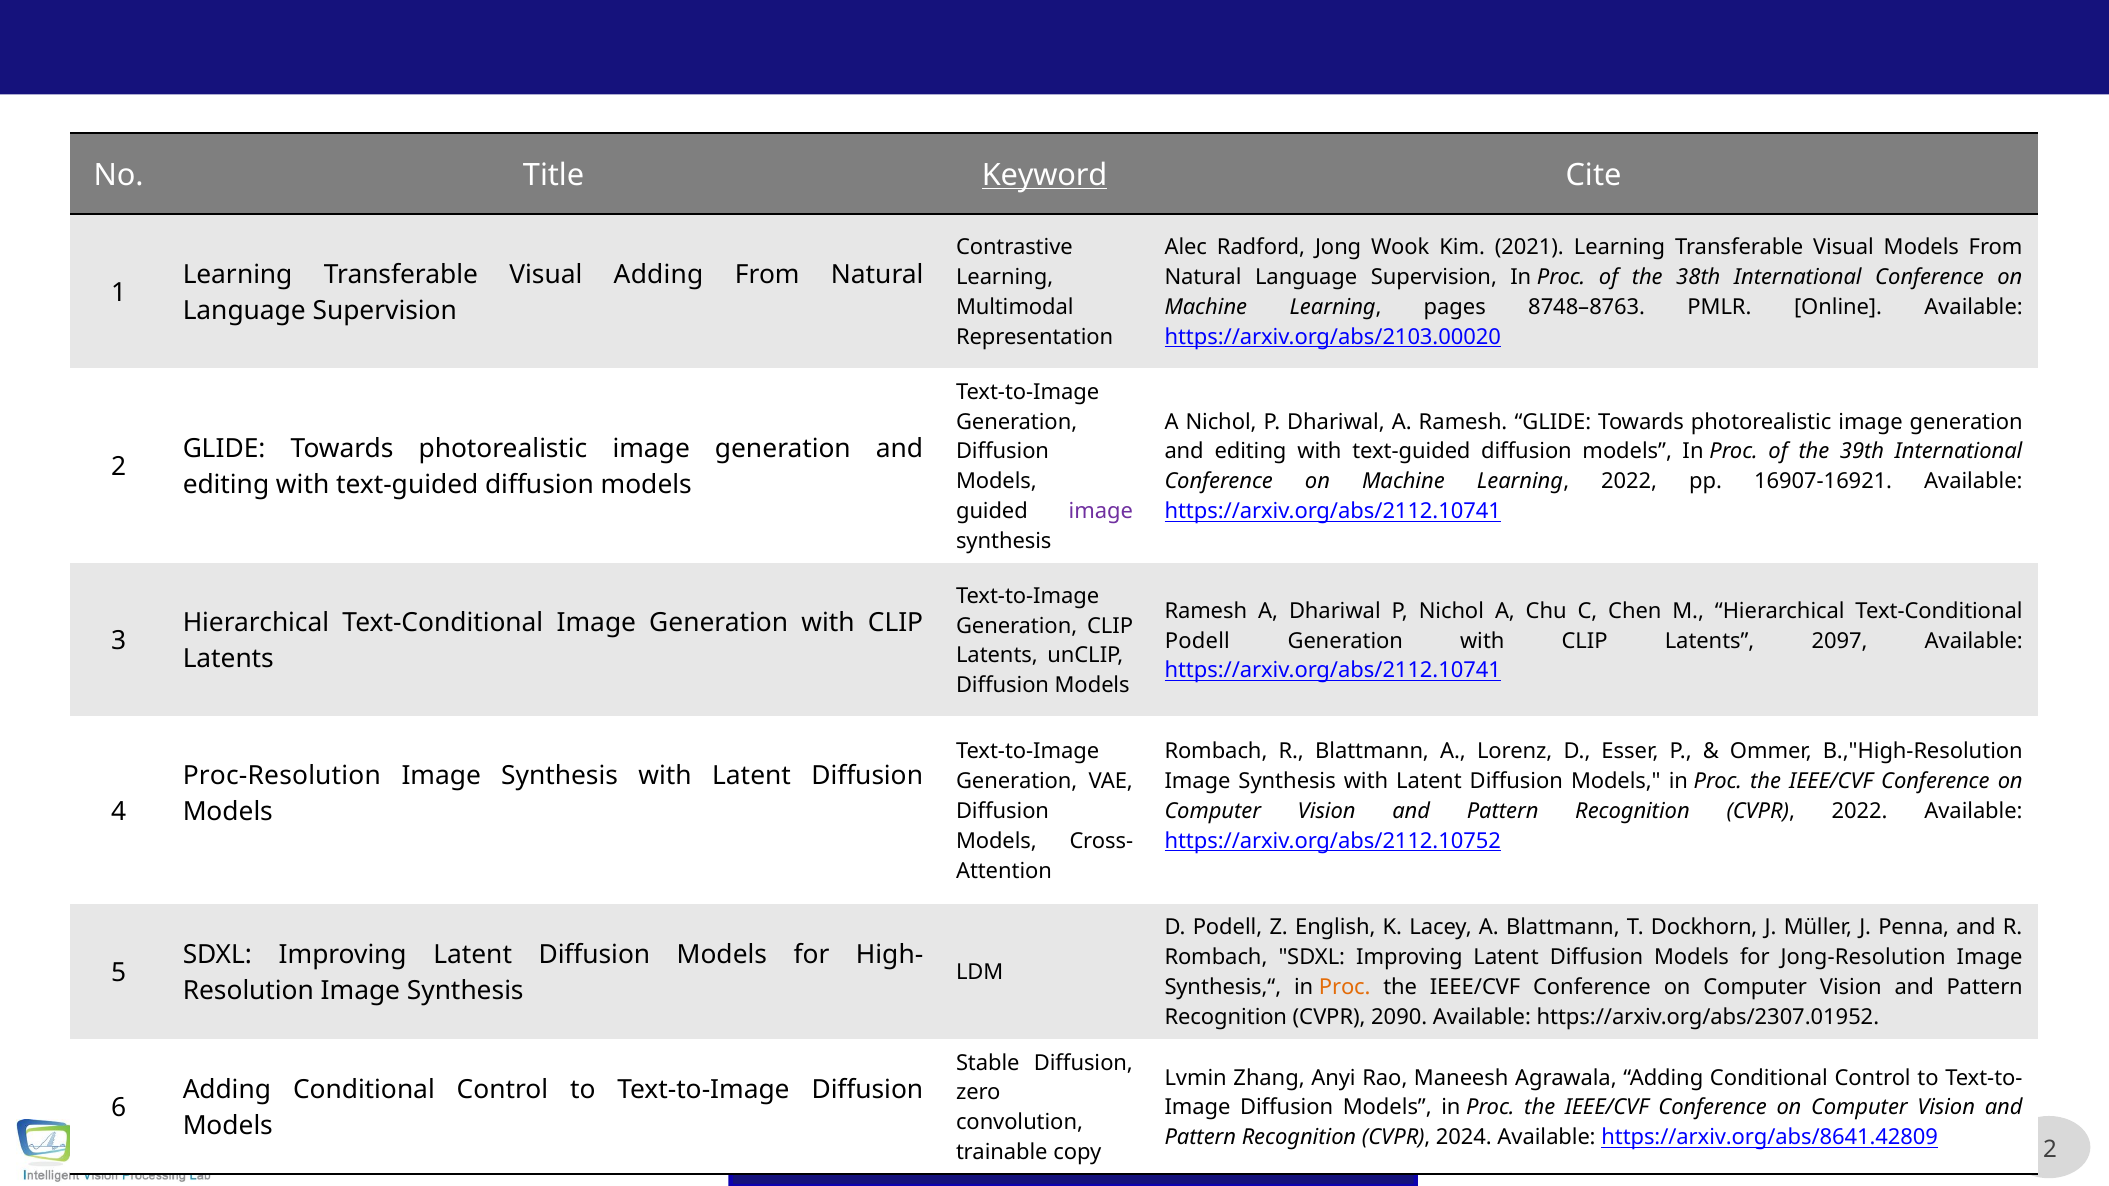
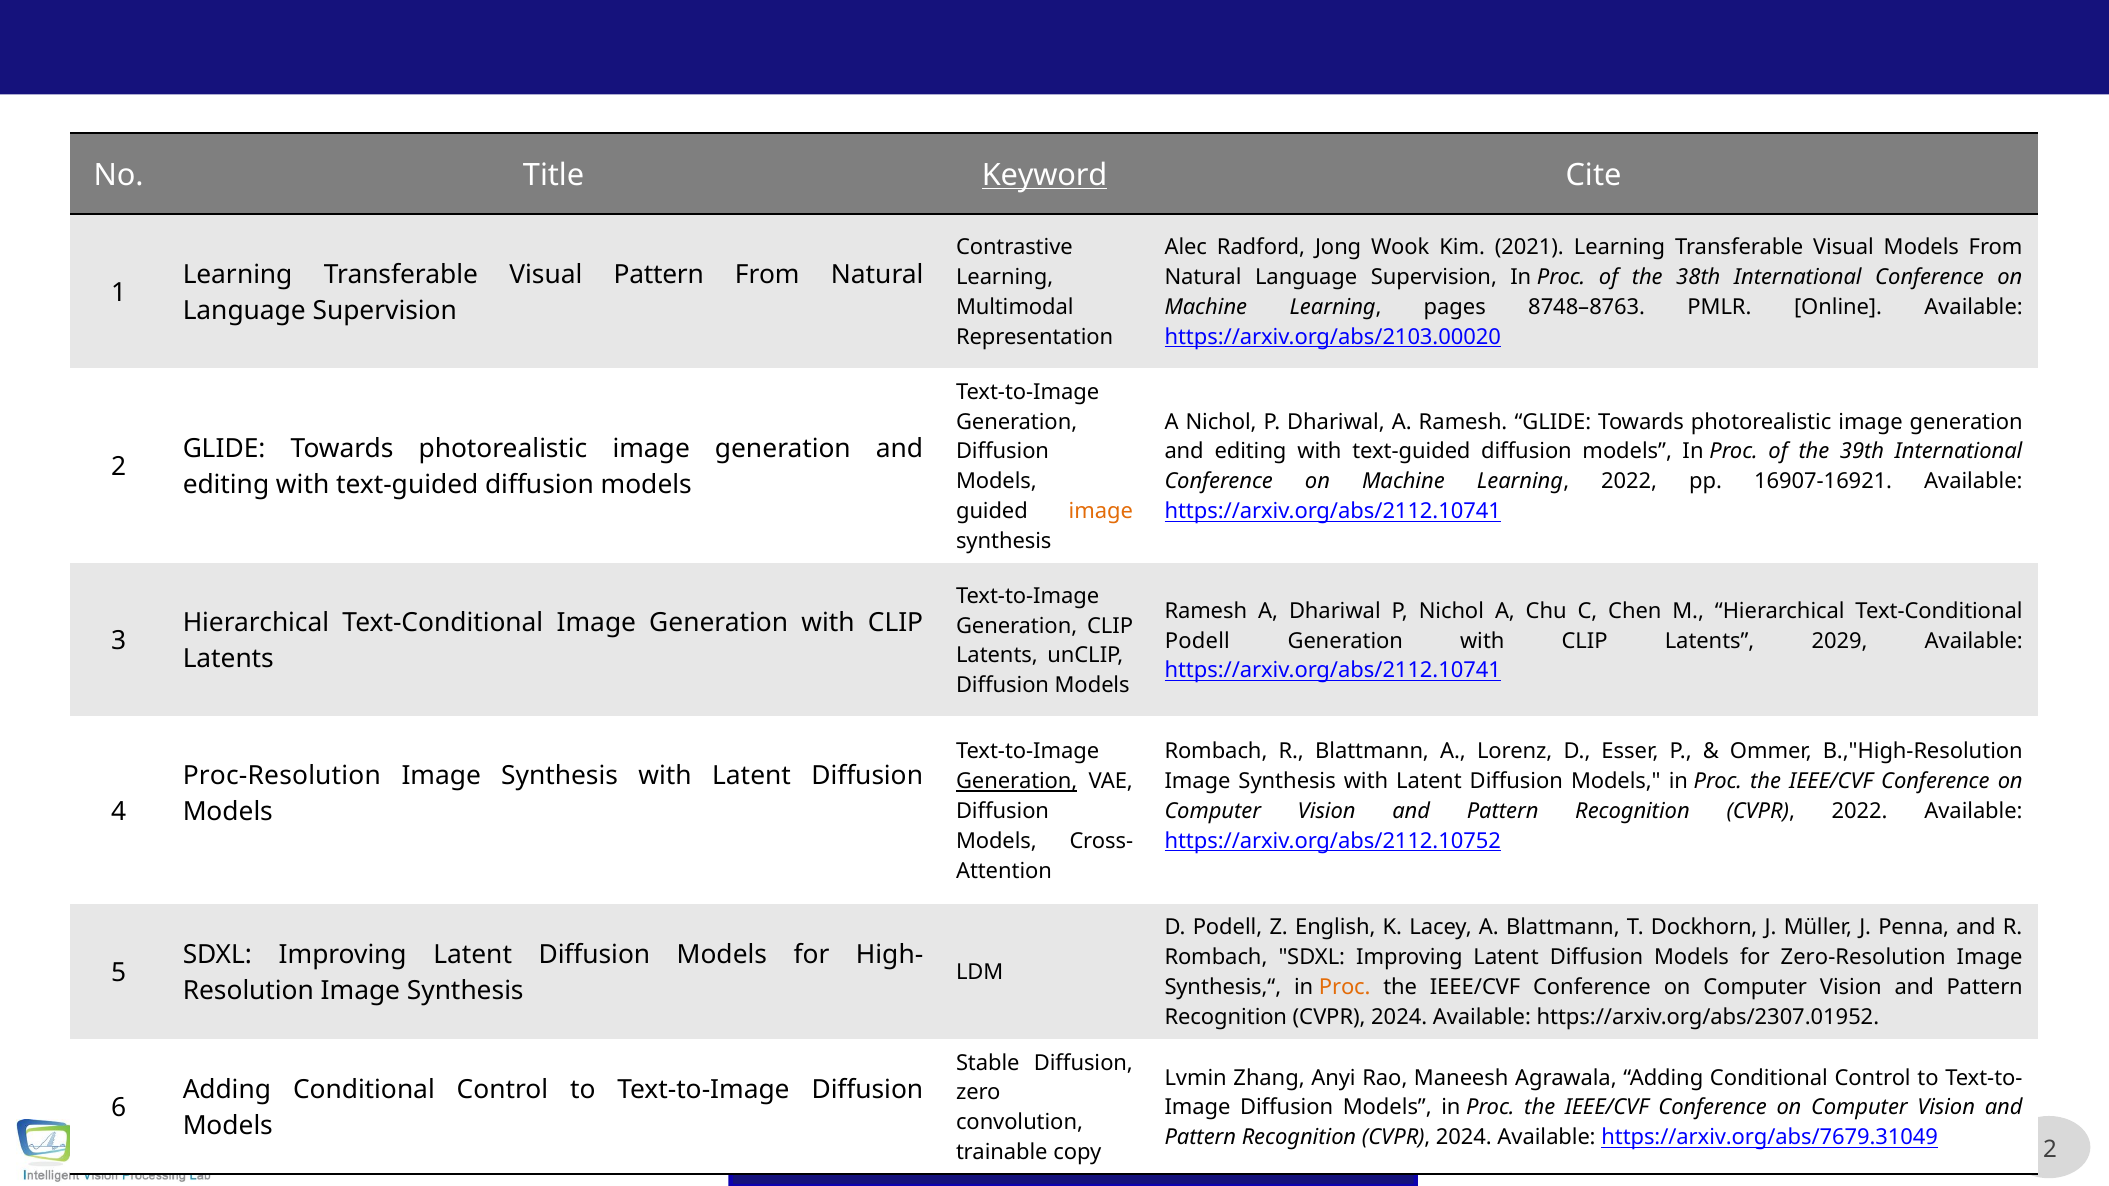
Visual Adding: Adding -> Pattern
image at (1101, 511) colour: purple -> orange
2097: 2097 -> 2029
Generation at (1017, 782) underline: none -> present
Jong-Resolution: Jong-Resolution -> Zero-Resolution
2090 at (1399, 1017): 2090 -> 2024
https://arxiv.org/abs/8641.42809: https://arxiv.org/abs/8641.42809 -> https://arxiv.org/abs/7679.31049
